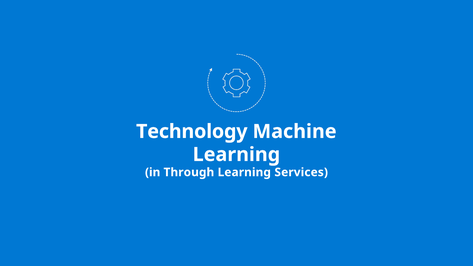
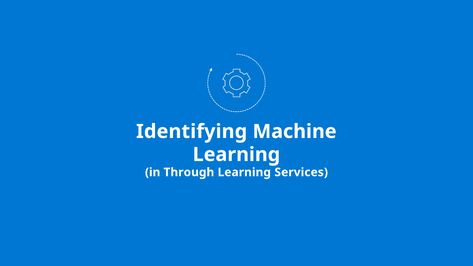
Technology: Technology -> Identifying
